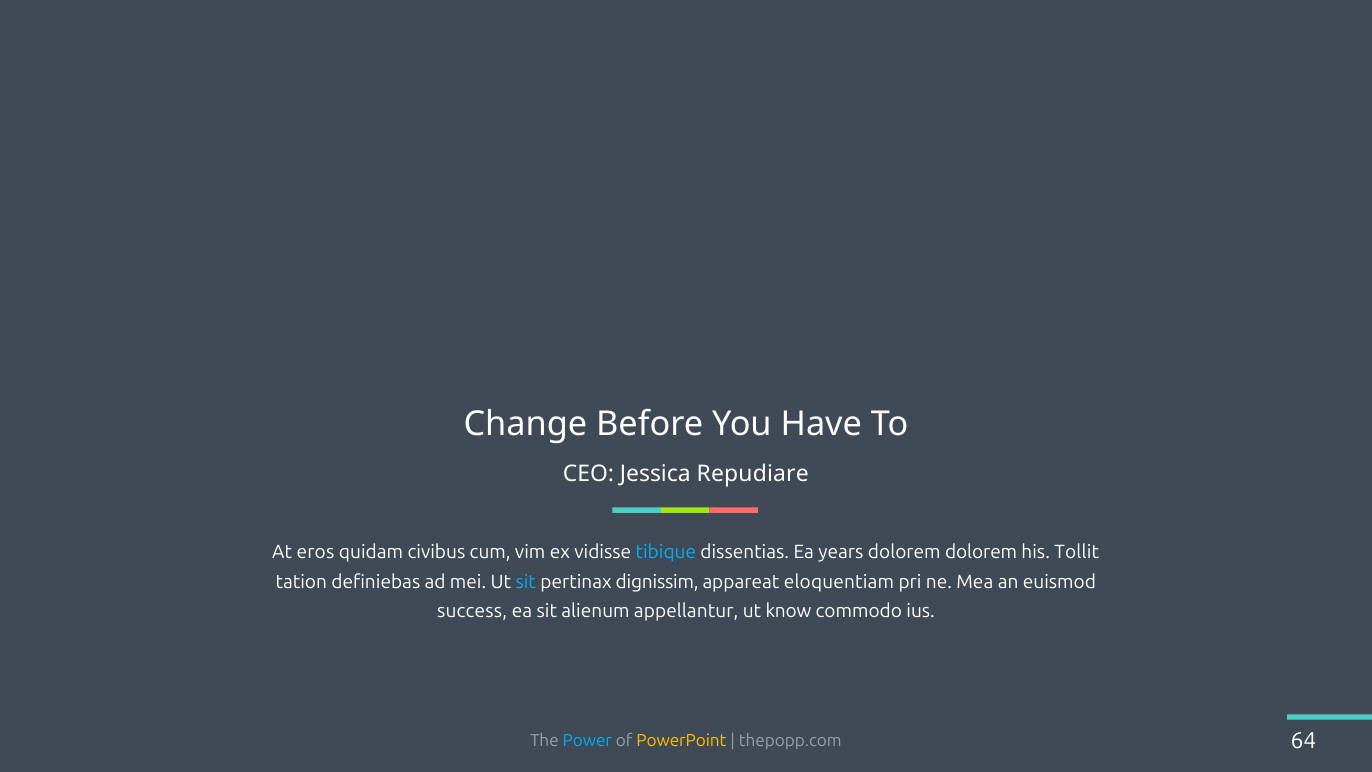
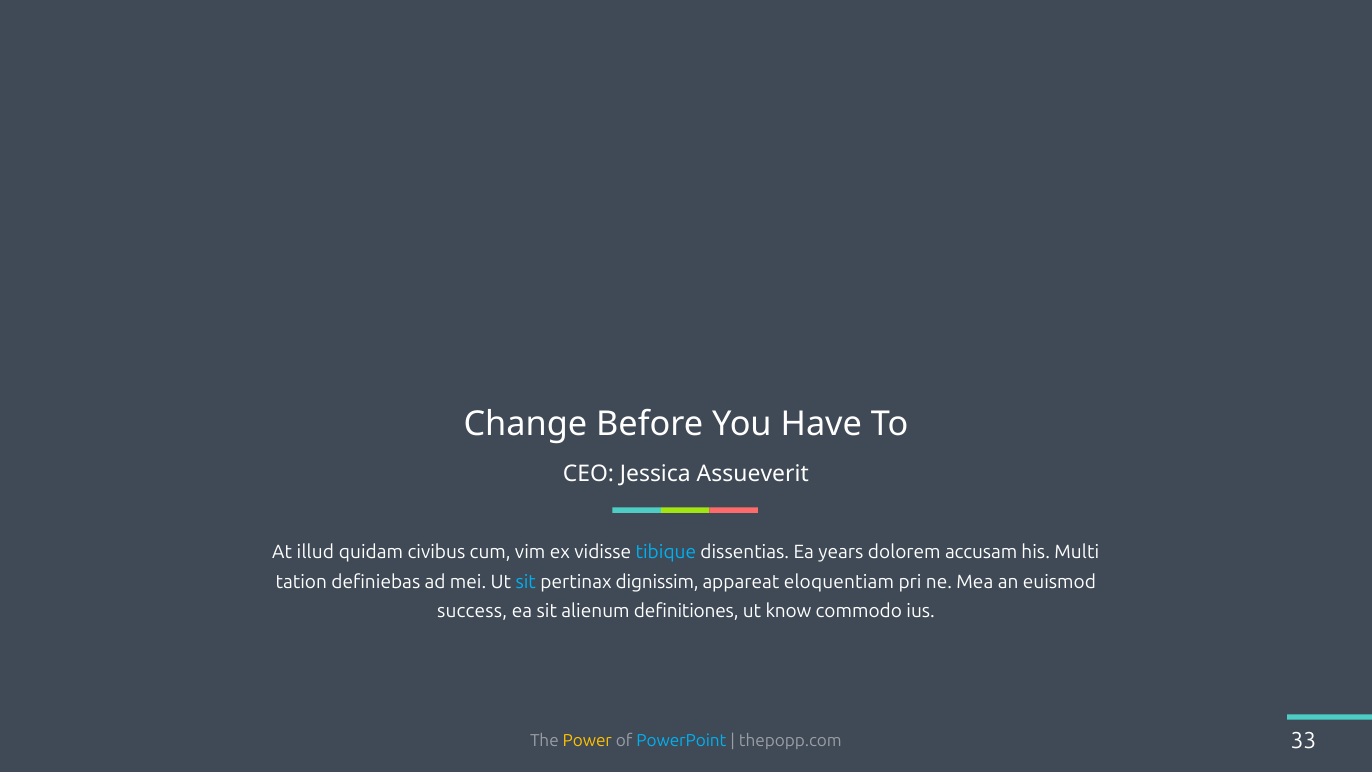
Repudiare: Repudiare -> Assueverit
eros: eros -> illud
dolorem dolorem: dolorem -> accusam
Tollit: Tollit -> Multi
appellantur: appellantur -> definitiones
Power colour: light blue -> yellow
PowerPoint colour: yellow -> light blue
64: 64 -> 33
